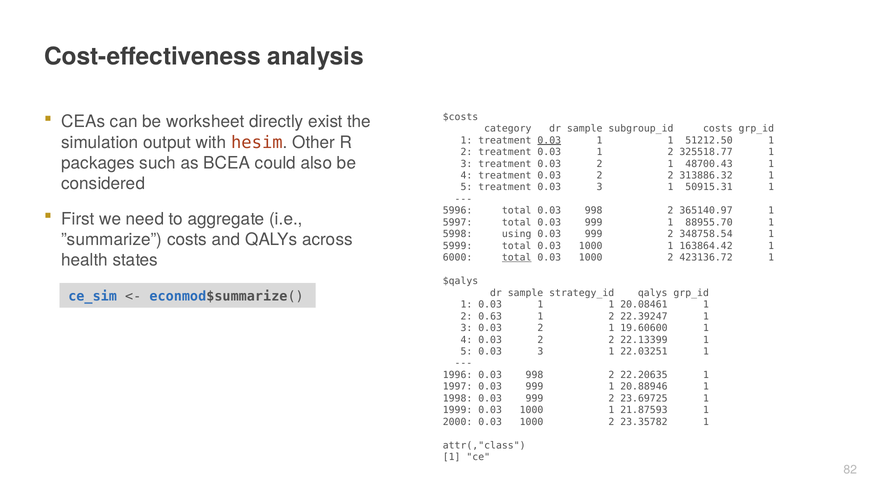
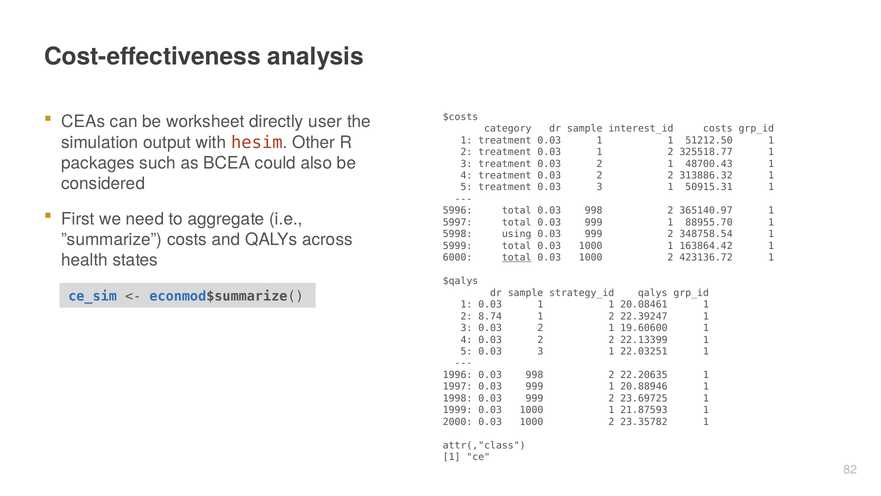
exist: exist -> user
subgroup_id: subgroup_id -> interest_id
0.03 at (549, 140) underline: present -> none
0.63: 0.63 -> 8.74
